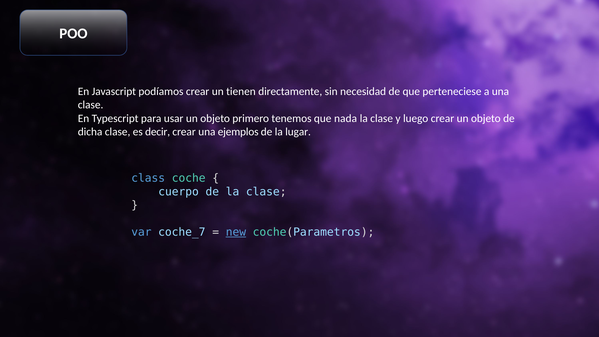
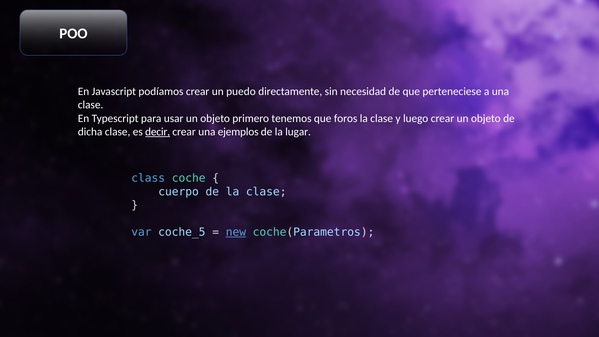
tienen: tienen -> puedo
nada: nada -> foros
decir underline: none -> present
coche_7: coche_7 -> coche_5
